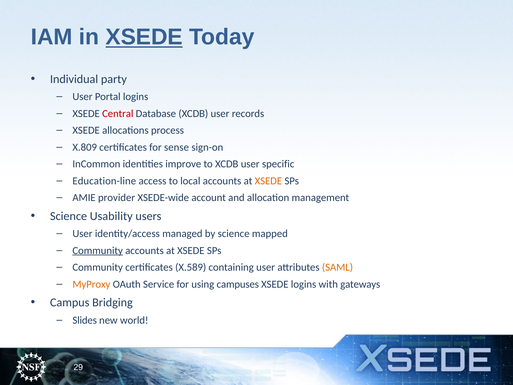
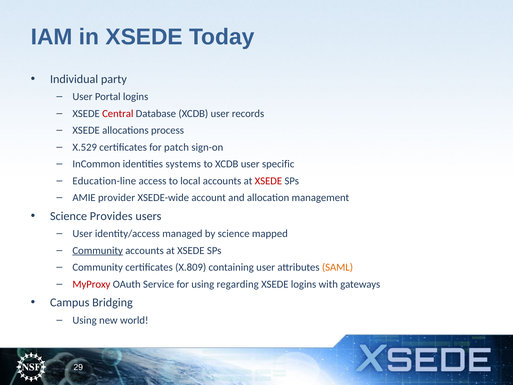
XSEDE at (144, 37) underline: present -> none
X.809: X.809 -> X.529
sense: sense -> patch
improve: improve -> systems
XSEDE at (268, 181) colour: orange -> red
Usability: Usability -> Provides
X.589: X.589 -> X.809
MyProxy colour: orange -> red
campuses: campuses -> regarding
Slides at (85, 320): Slides -> Using
